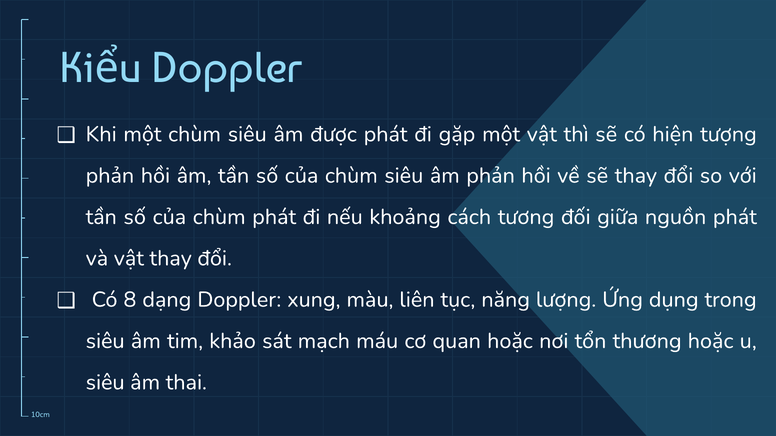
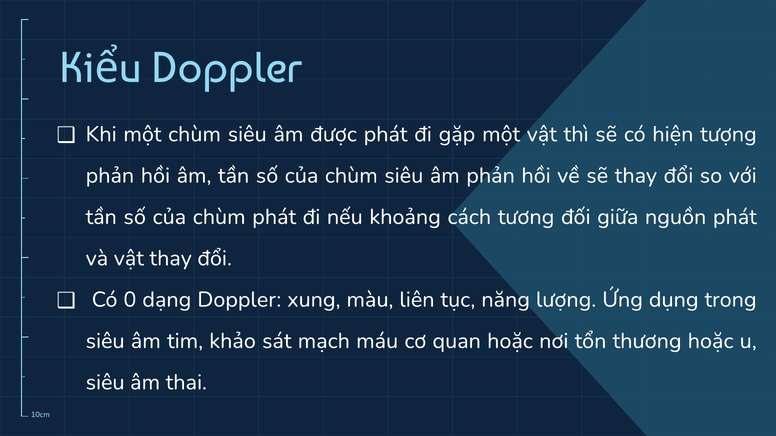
8: 8 -> 0
